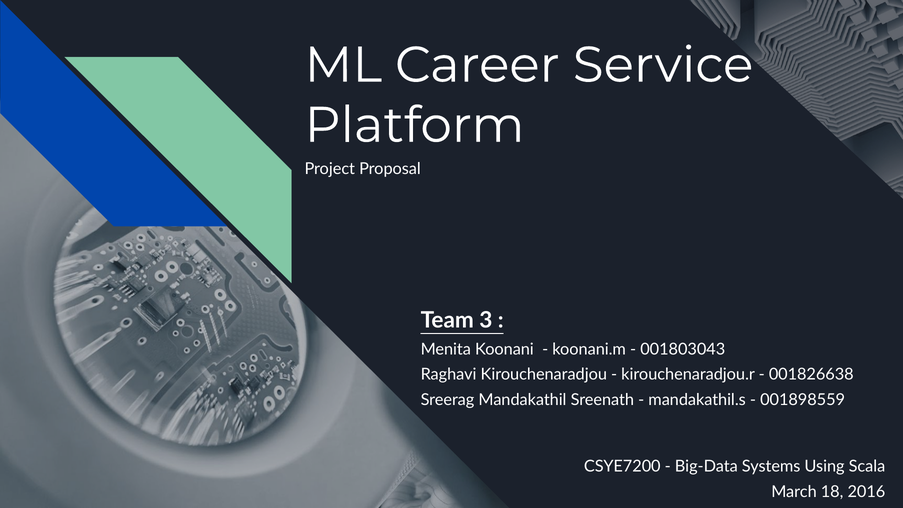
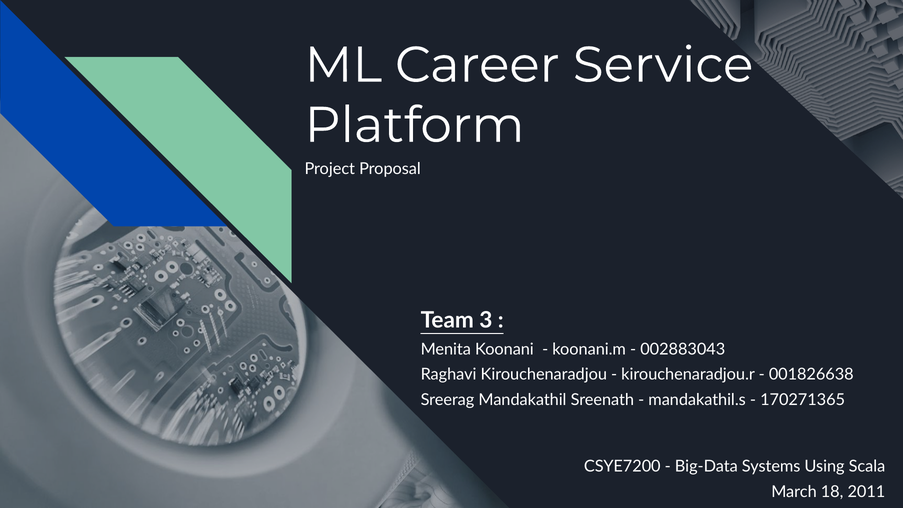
001803043: 001803043 -> 002883043
001898559: 001898559 -> 170271365
2016: 2016 -> 2011
